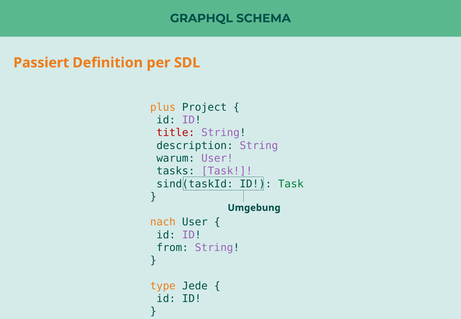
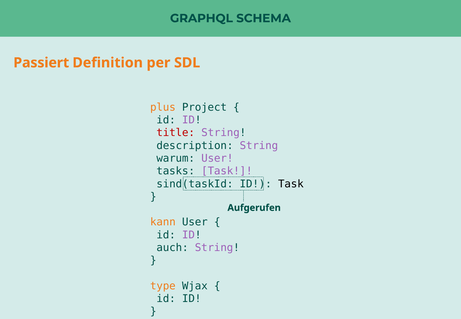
Task at (291, 184) colour: green -> black
Umgebung: Umgebung -> Aufgerufen
nach: nach -> kann
from: from -> auch
Jede: Jede -> Wjax
